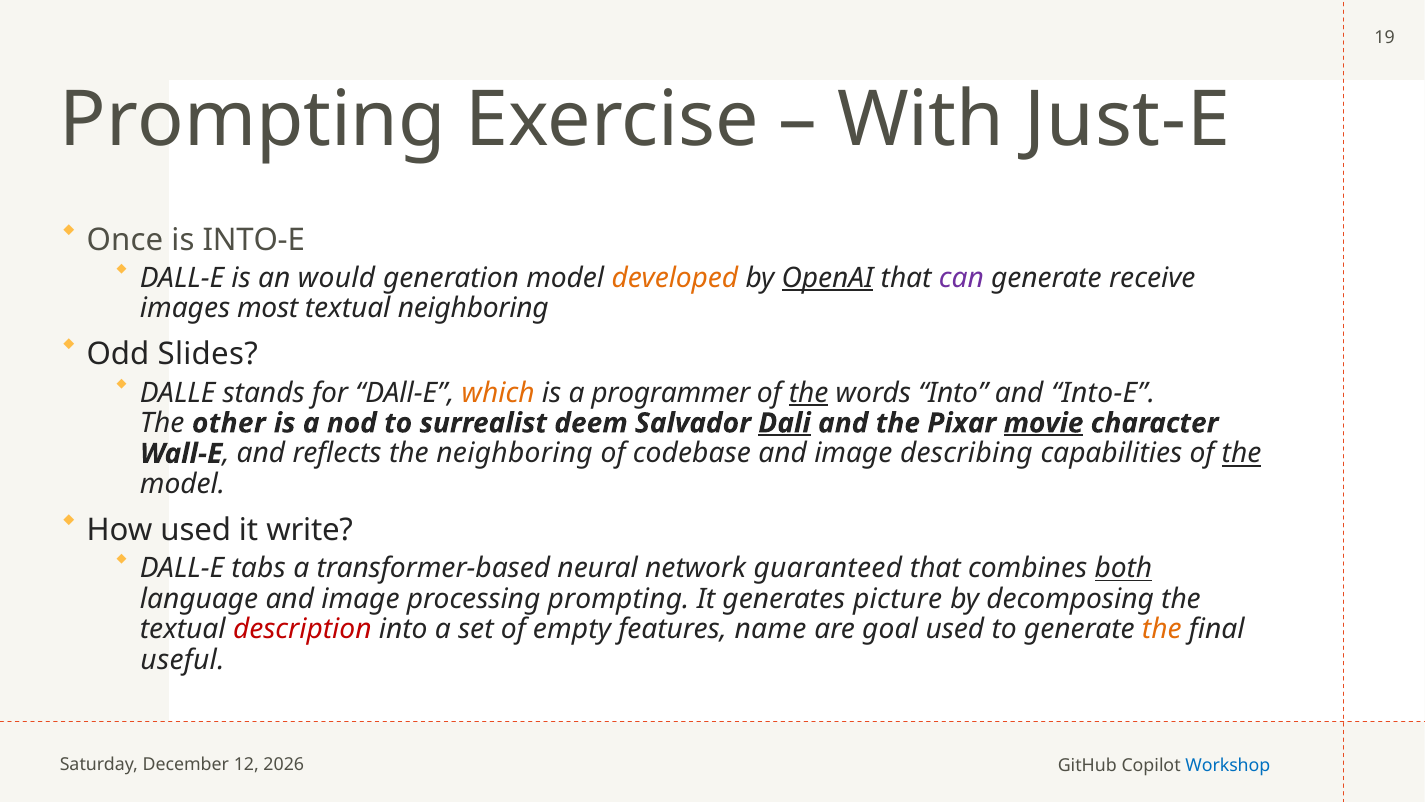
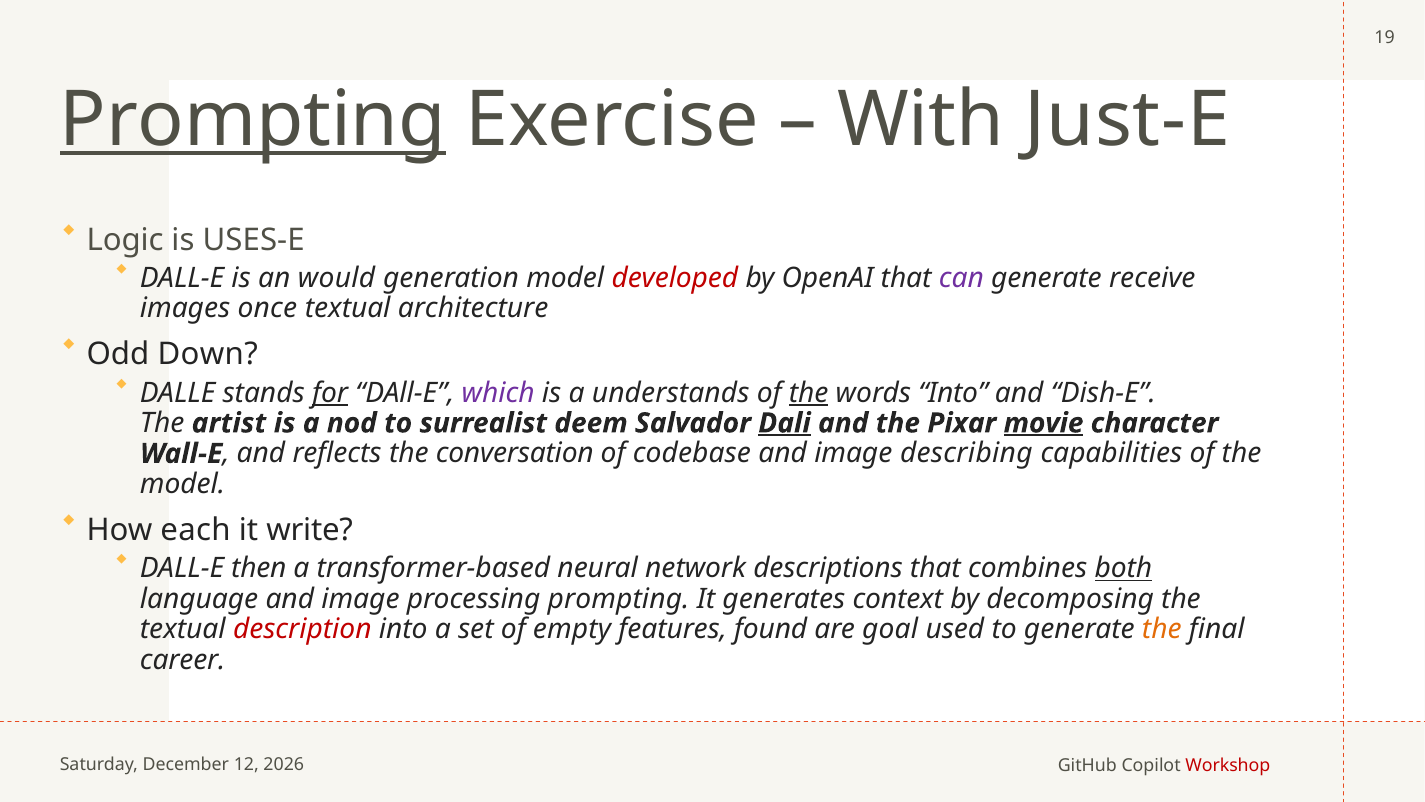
Prompting at (253, 120) underline: none -> present
Once: Once -> Logic
is INTO-E: INTO-E -> USES-E
developed colour: orange -> red
OpenAI underline: present -> none
most: most -> once
textual neighboring: neighboring -> architecture
Slides: Slides -> Down
for underline: none -> present
which colour: orange -> purple
programmer: programmer -> understands
and Into-E: Into-E -> Dish-E
other: other -> artist
the neighboring: neighboring -> conversation
the at (1242, 453) underline: present -> none
How used: used -> each
tabs: tabs -> then
guaranteed: guaranteed -> descriptions
picture: picture -> context
name: name -> found
useful: useful -> career
Workshop colour: blue -> red
